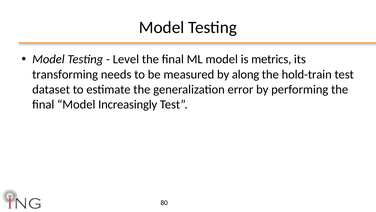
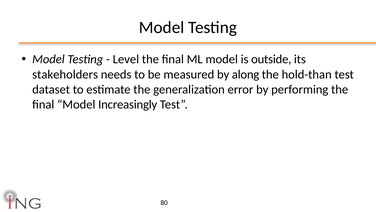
metrics: metrics -> outside
transforming: transforming -> stakeholders
hold-train: hold-train -> hold-than
